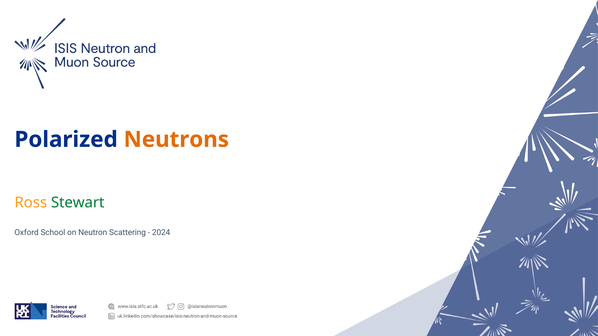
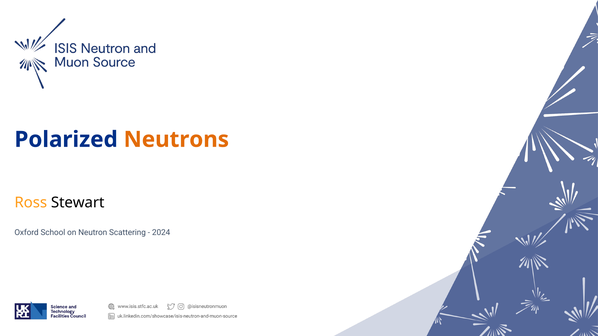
Stewart colour: green -> black
